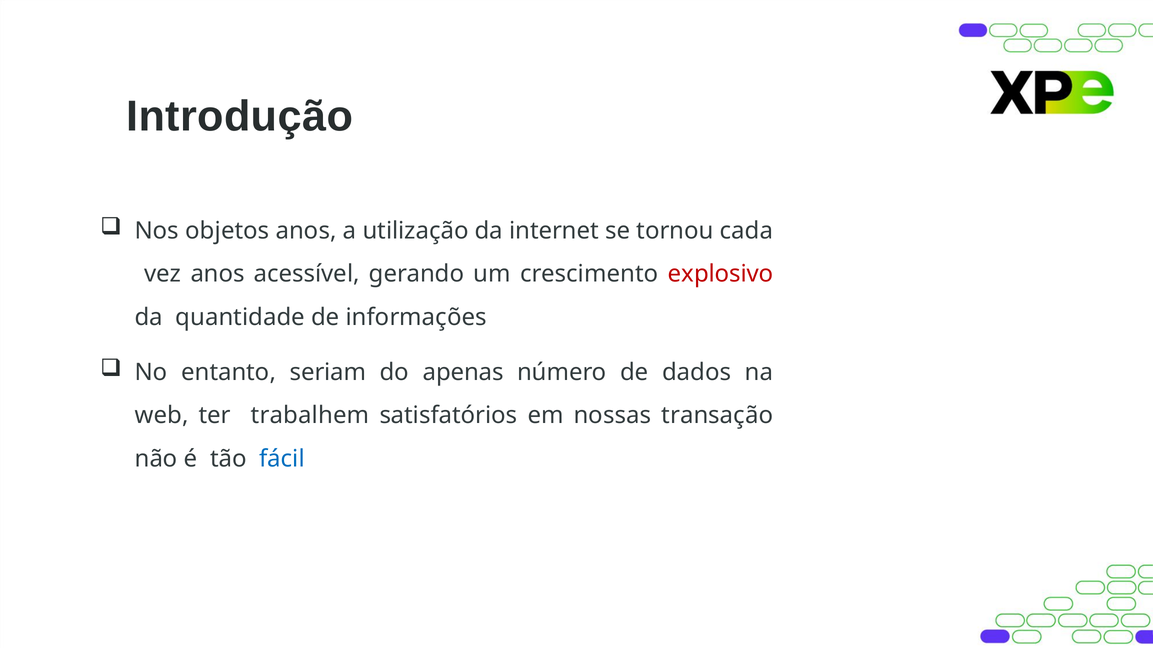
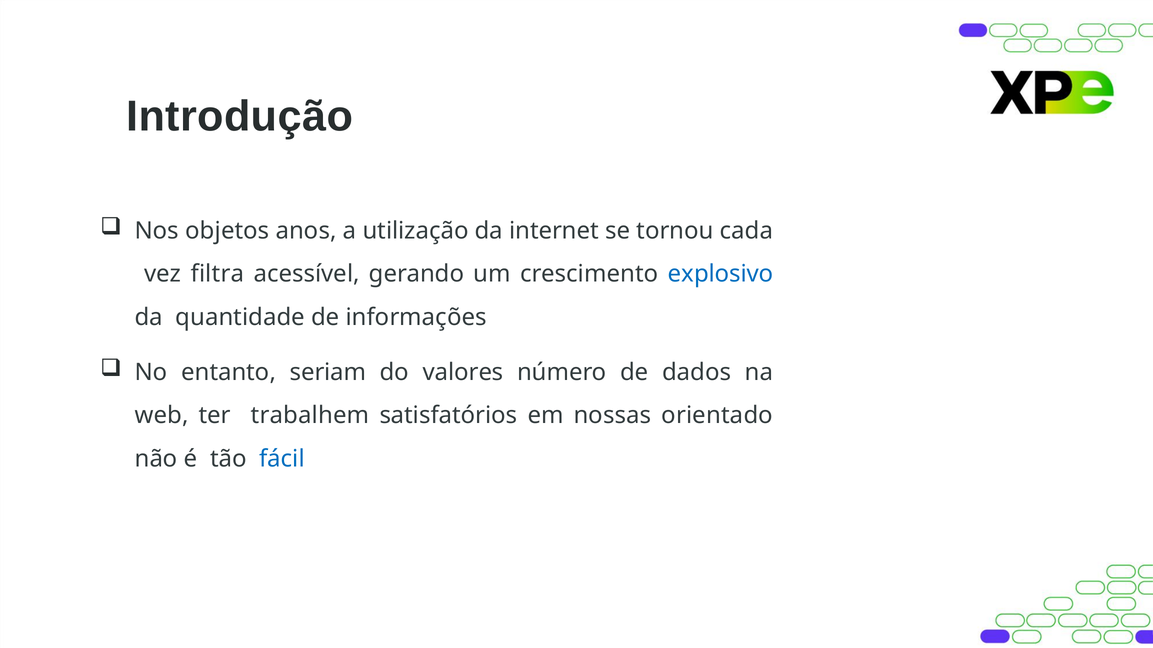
vez anos: anos -> filtra
explosivo colour: red -> blue
apenas: apenas -> valores
transação: transação -> orientado
